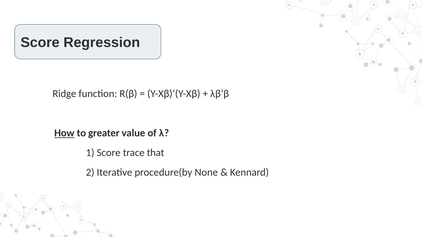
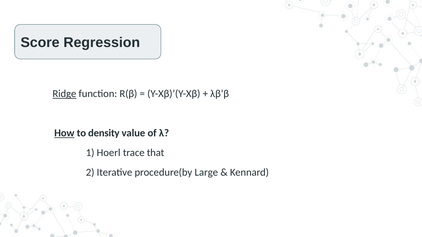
Ridge underline: none -> present
greater: greater -> density
1 Score: Score -> Hoerl
None: None -> Large
